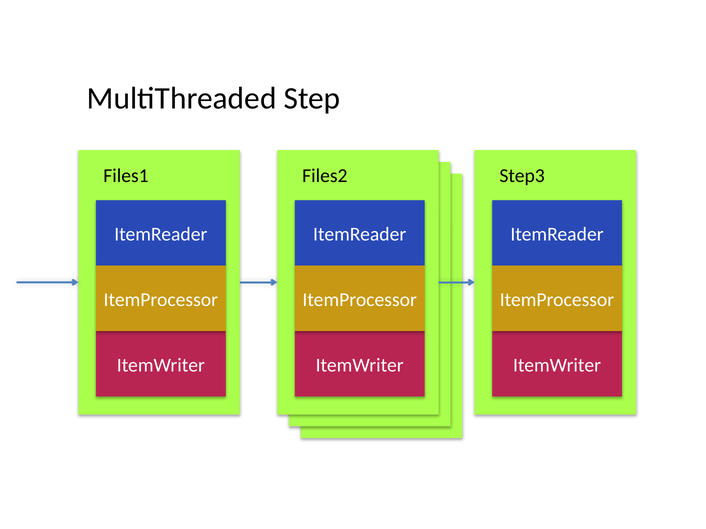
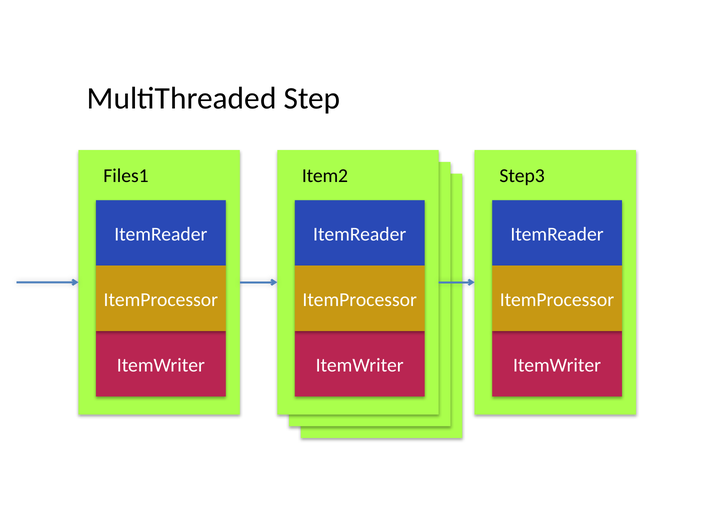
Files2: Files2 -> Item2
